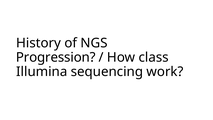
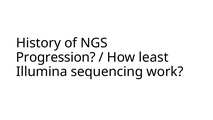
class: class -> least
